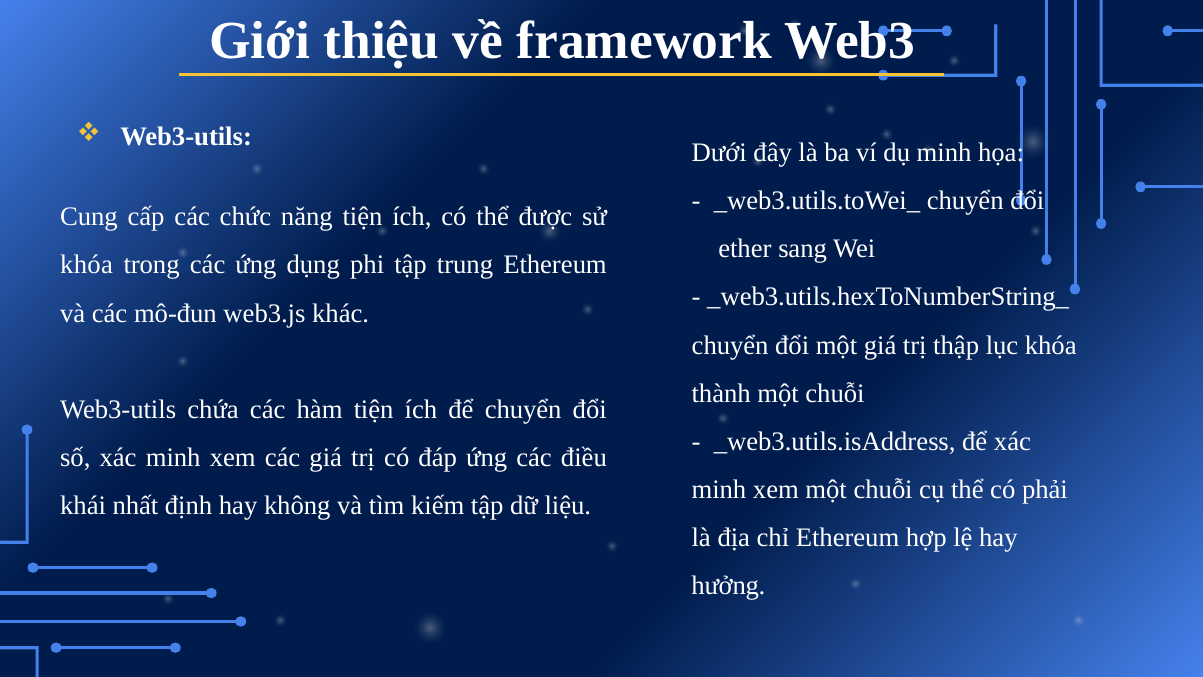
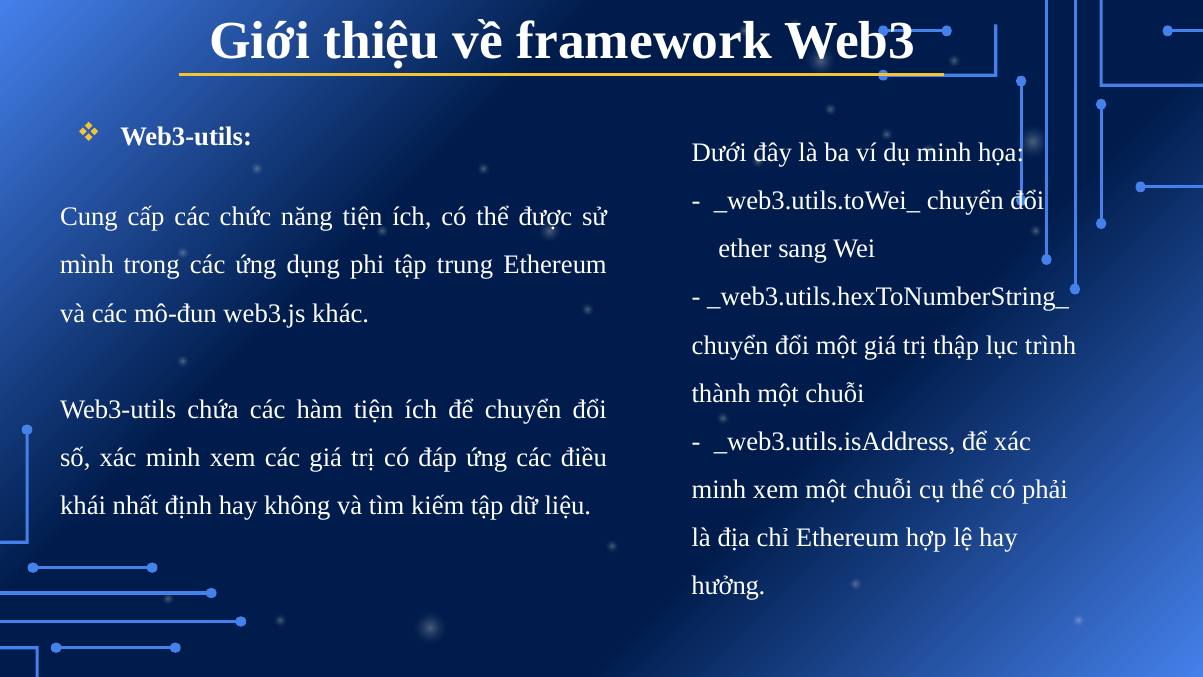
khóa at (87, 265): khóa -> mình
lục khóa: khóa -> trình
